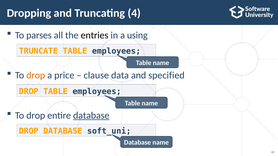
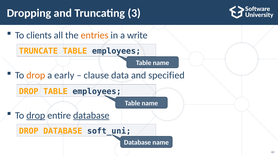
4: 4 -> 3
parses: parses -> clients
entries colour: black -> orange
using: using -> write
price: price -> early
drop at (36, 116) underline: none -> present
